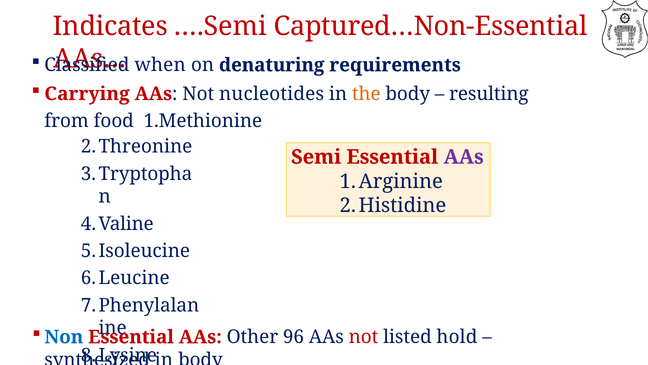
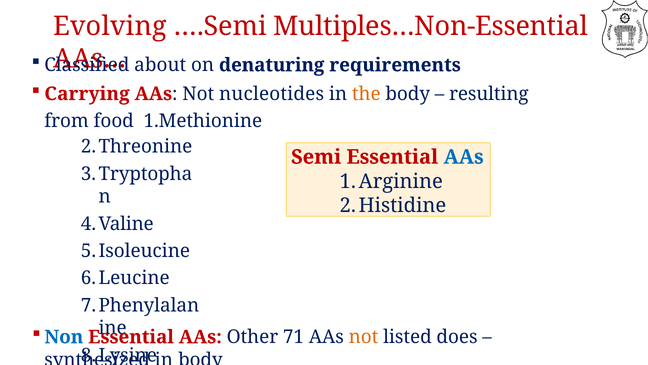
Indicates: Indicates -> Evolving
Captured…Non-Essential: Captured…Non-Essential -> Multiples…Non-Essential
when: when -> about
AAs at (464, 157) colour: purple -> blue
96: 96 -> 71
not at (364, 337) colour: red -> orange
hold: hold -> does
